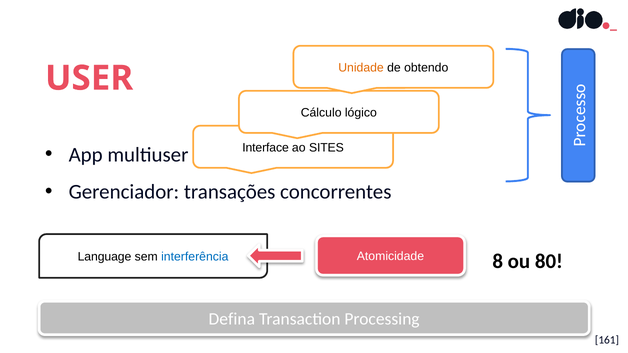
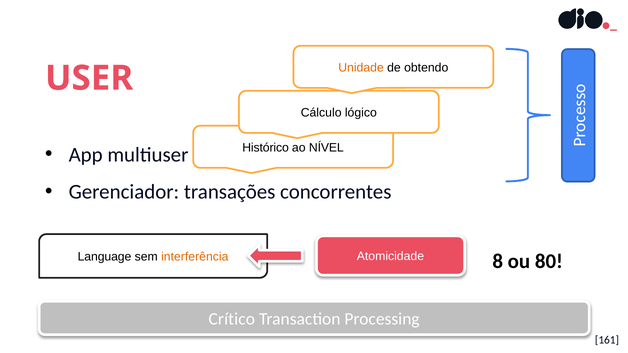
Interface: Interface -> Histórico
SITES: SITES -> NÍVEL
interferência colour: blue -> orange
Defina: Defina -> Crítico
